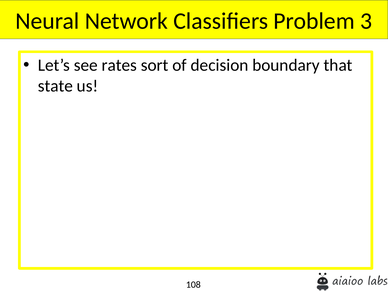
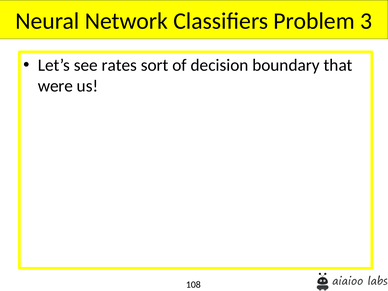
state: state -> were
